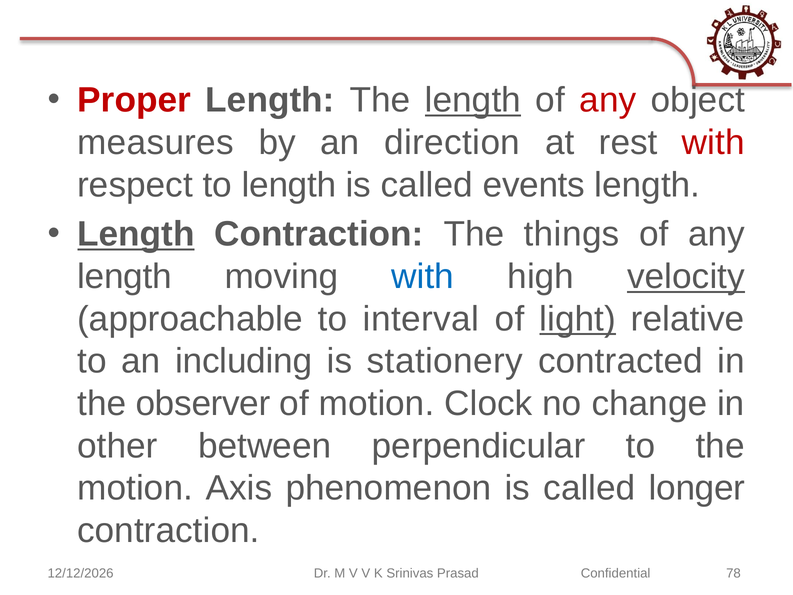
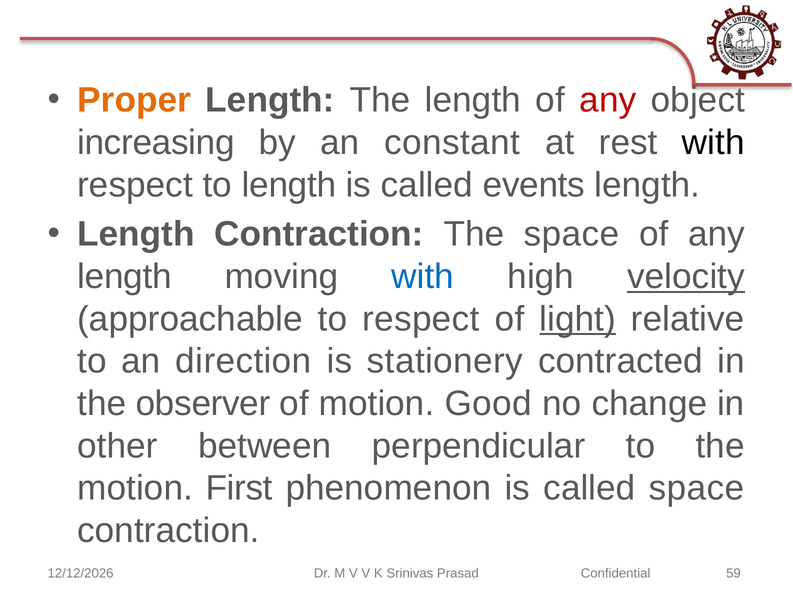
Proper colour: red -> orange
length at (473, 100) underline: present -> none
measures: measures -> increasing
direction: direction -> constant
with at (713, 143) colour: red -> black
Length at (136, 234) underline: present -> none
The things: things -> space
to interval: interval -> respect
including: including -> direction
Clock: Clock -> Good
Axis: Axis -> First
called longer: longer -> space
78: 78 -> 59
